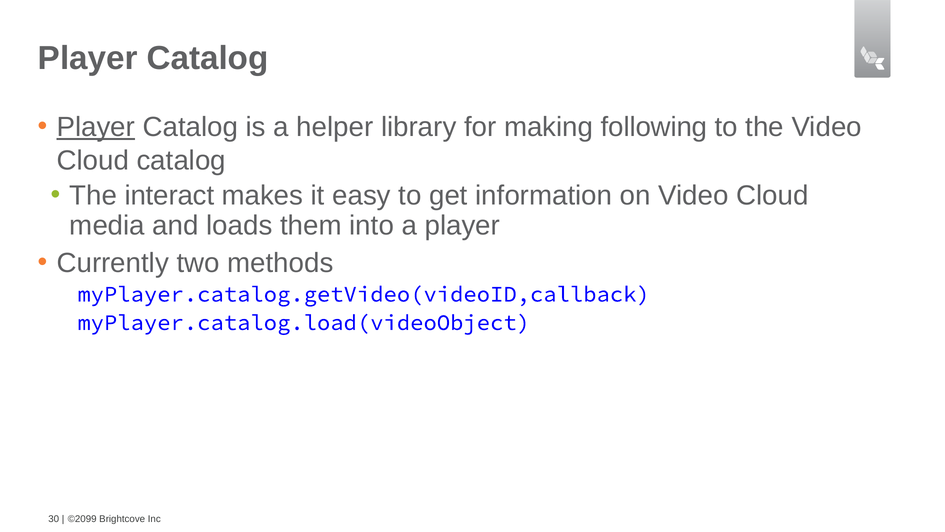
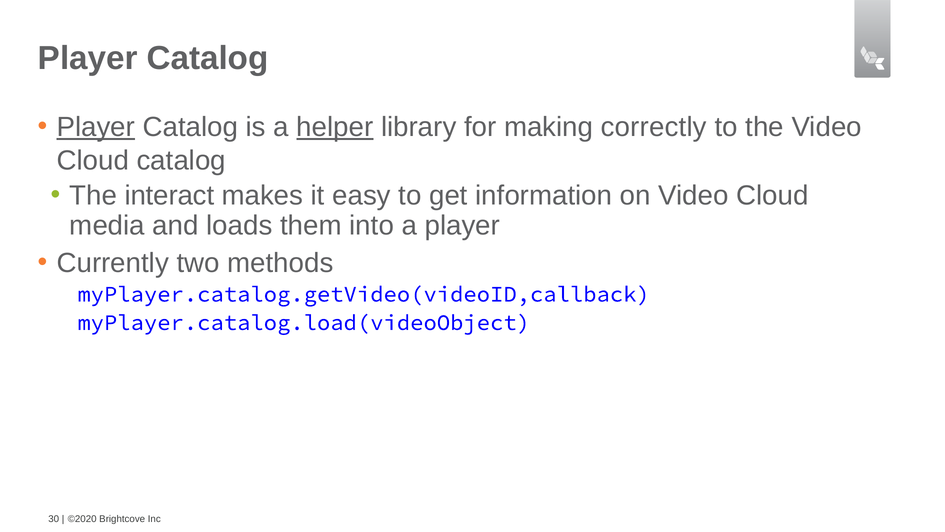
helper underline: none -> present
following: following -> correctly
©2099: ©2099 -> ©2020
